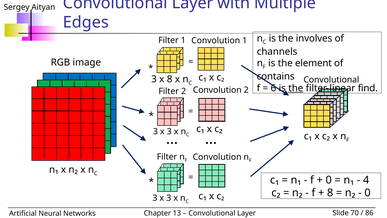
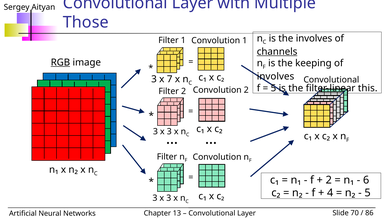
Edges: Edges -> Those
channels underline: none -> present
RGB underline: none -> present
element: element -> keeping
contains at (276, 76): contains -> involves
x 8: 8 -> 7
6 at (273, 88): 6 -> 5
the at (296, 88) underline: present -> none
find: find -> this
0 at (329, 180): 0 -> 2
4: 4 -> 6
8 at (330, 193): 8 -> 4
0 at (368, 193): 0 -> 5
